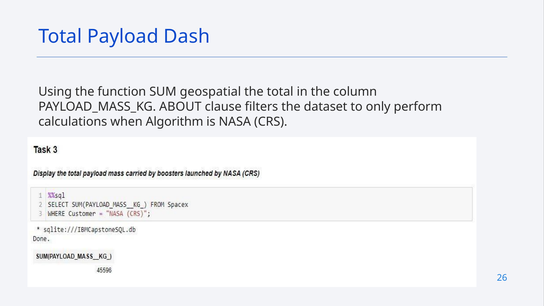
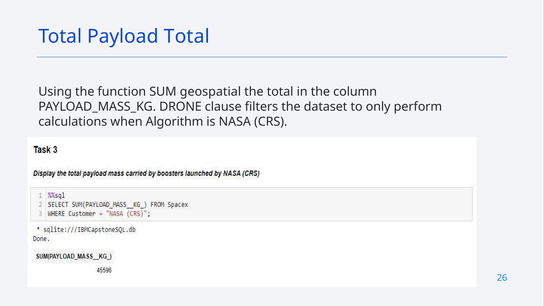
Payload Dash: Dash -> Total
ABOUT: ABOUT -> DRONE
